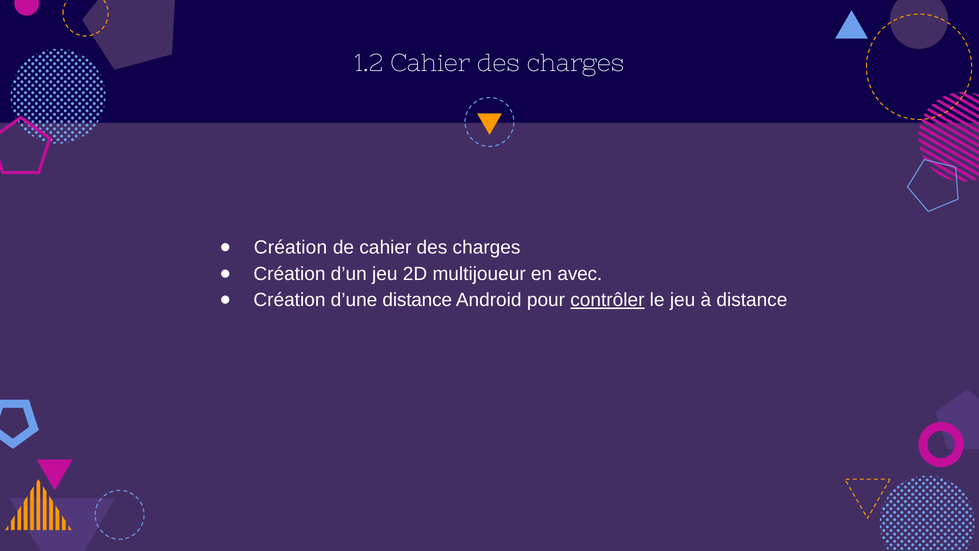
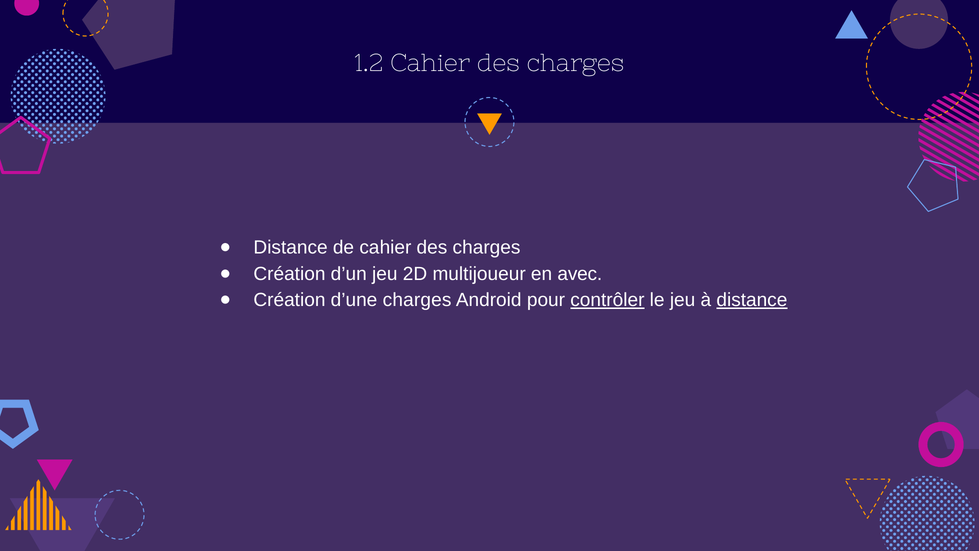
Création at (290, 247): Création -> Distance
d’une distance: distance -> charges
distance at (752, 300) underline: none -> present
